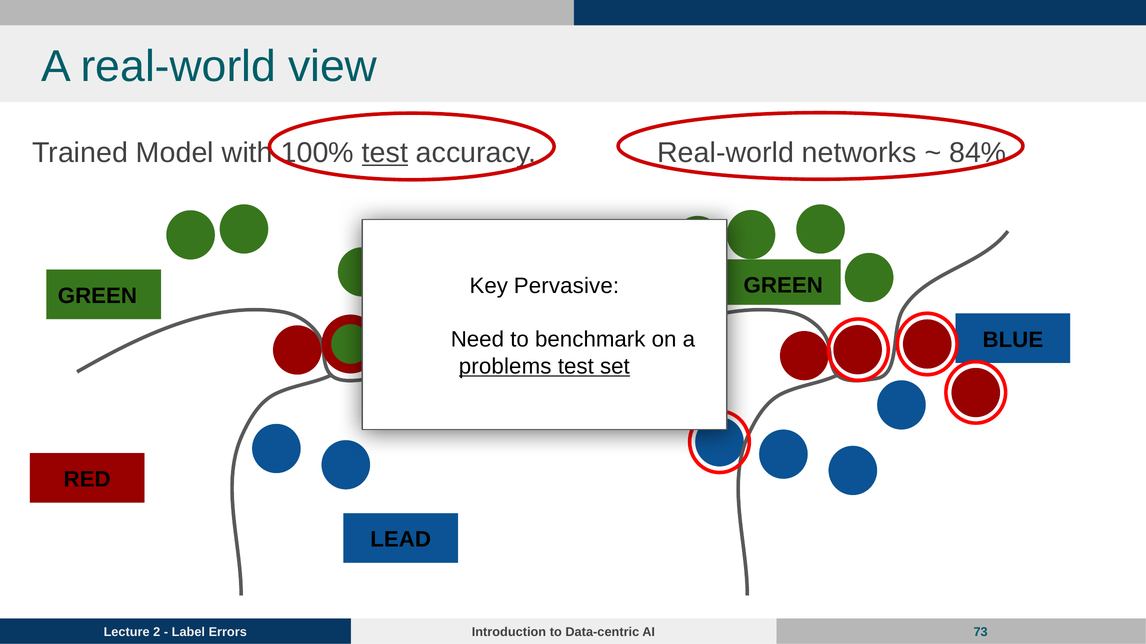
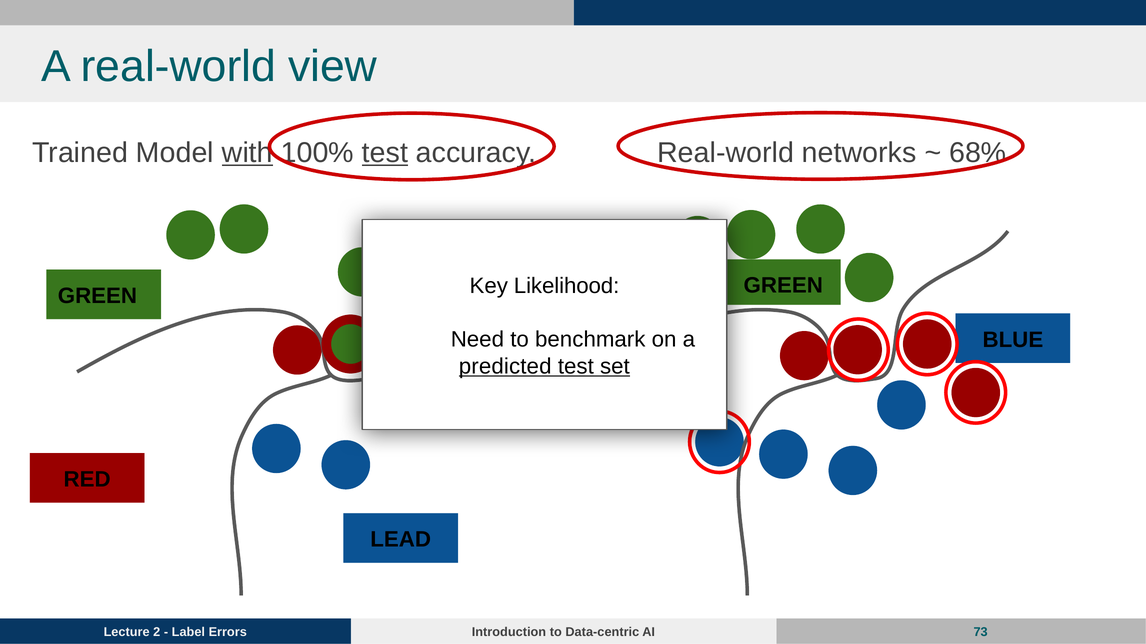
with underline: none -> present
84%: 84% -> 68%
Pervasive: Pervasive -> Likelihood
problems: problems -> predicted
